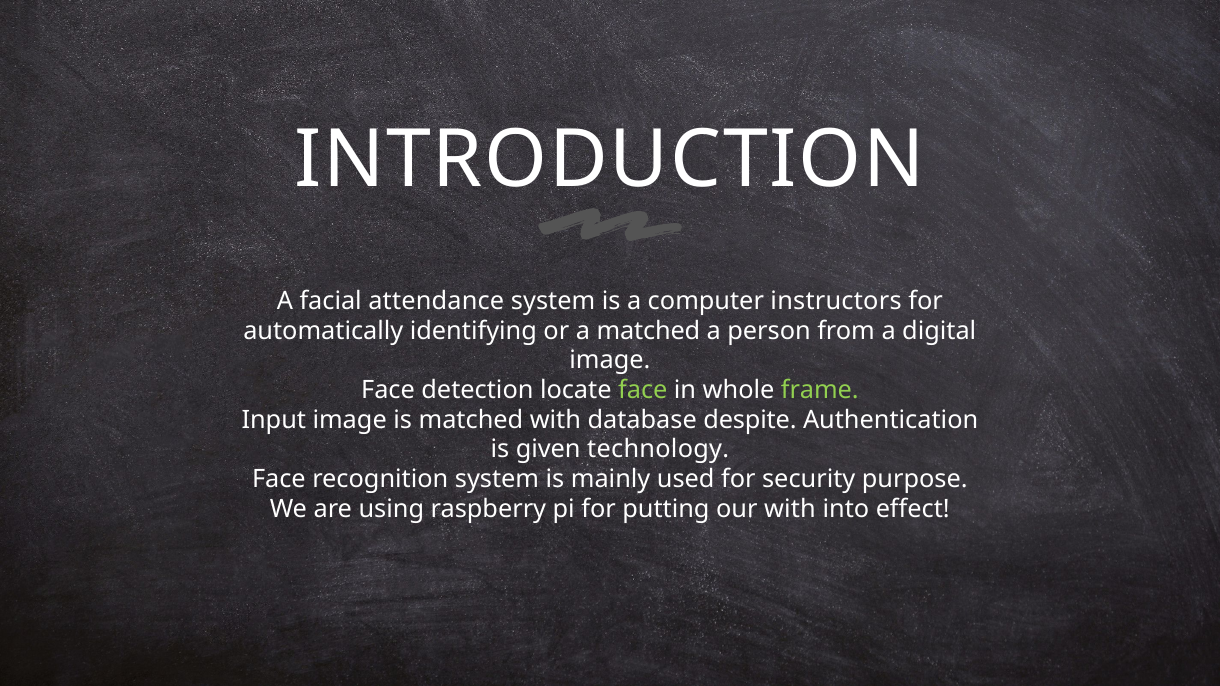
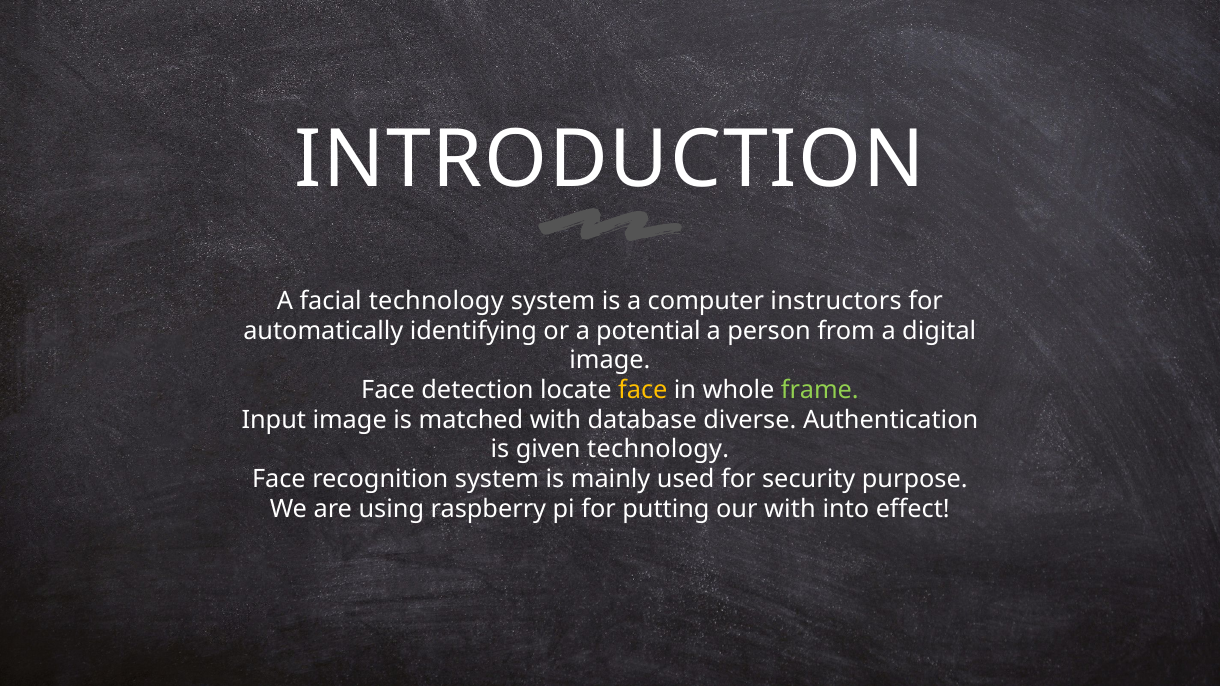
facial attendance: attendance -> technology
a matched: matched -> potential
face at (643, 390) colour: light green -> yellow
despite: despite -> diverse
